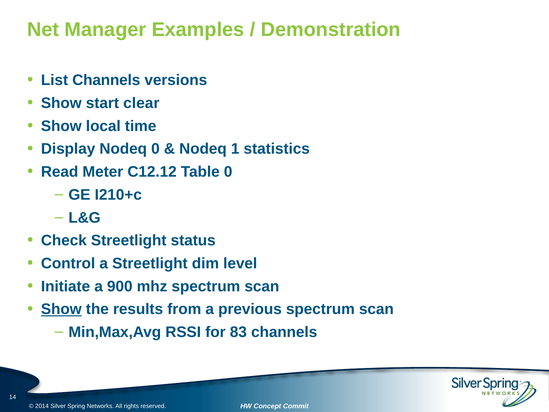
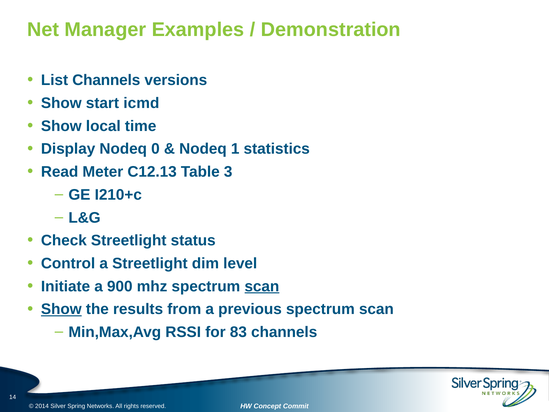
clear: clear -> icmd
C12.12: C12.12 -> C12.13
Table 0: 0 -> 3
scan at (262, 286) underline: none -> present
